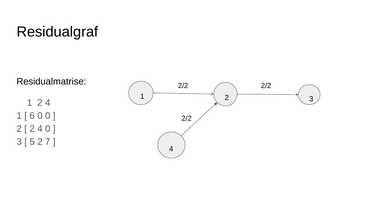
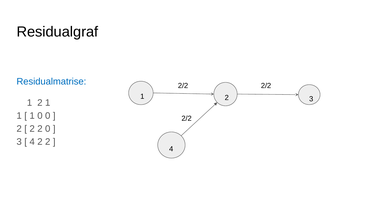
Residualmatrise colour: black -> blue
1 2 4: 4 -> 1
6 at (32, 116): 6 -> 1
4 at (40, 129): 4 -> 2
5 at (32, 142): 5 -> 4
7 at (48, 142): 7 -> 2
